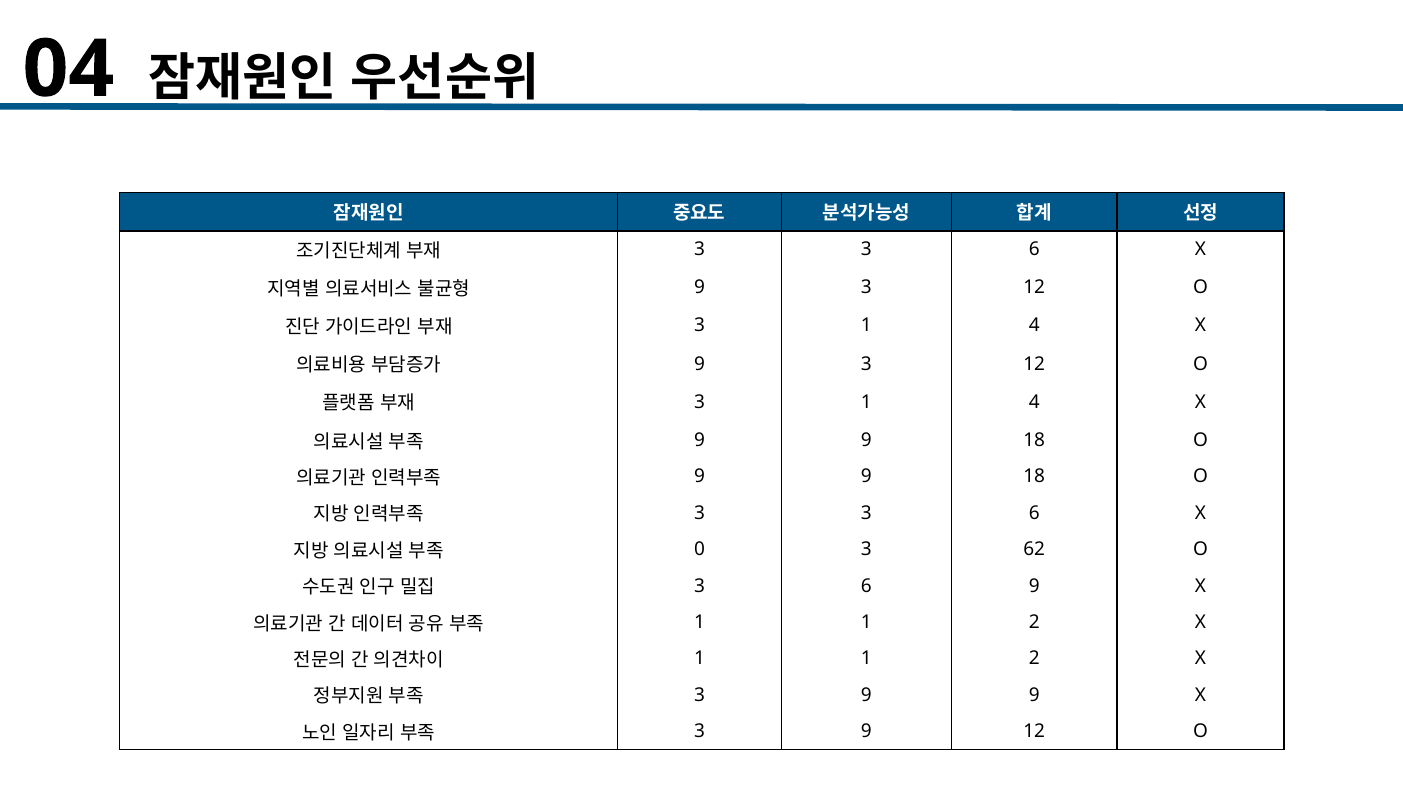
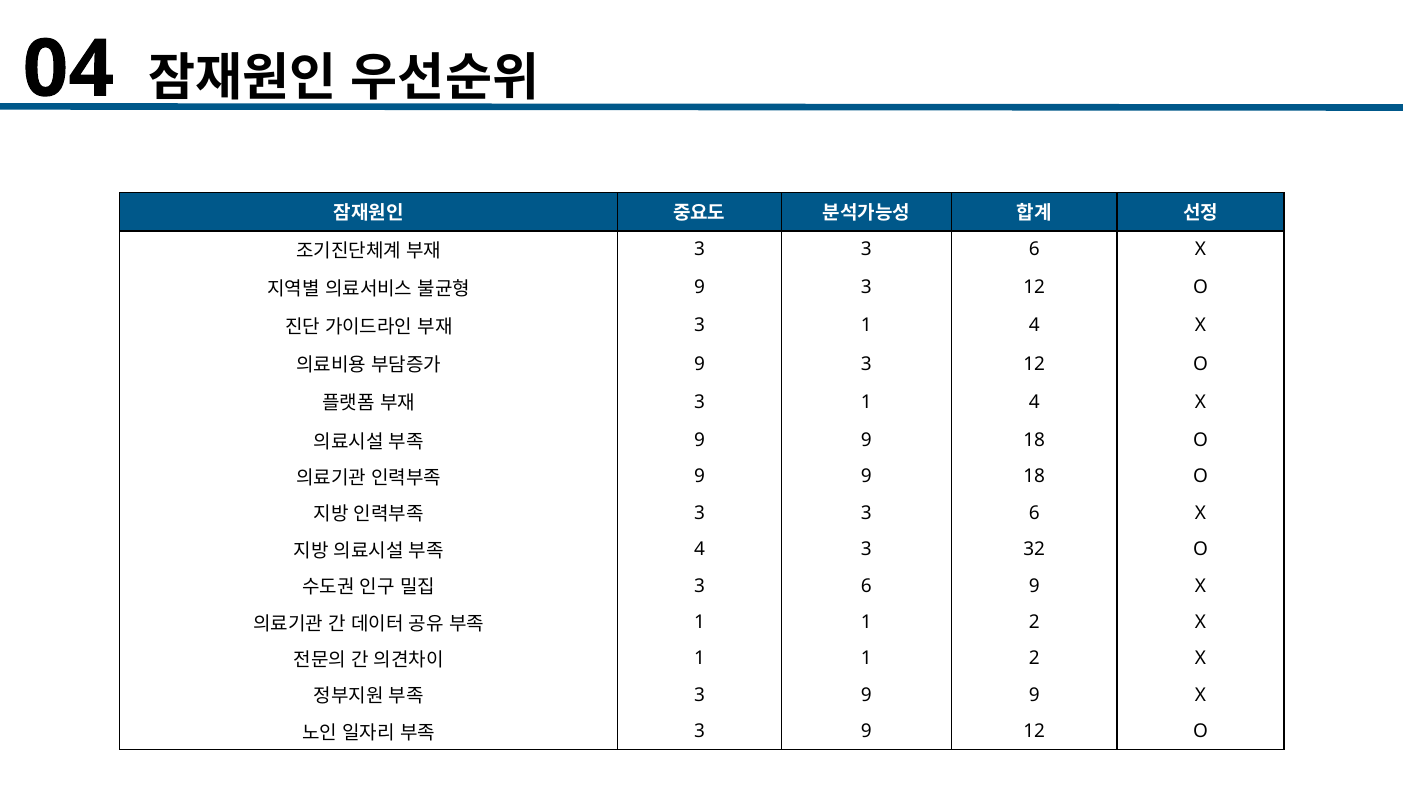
0 at (699, 549): 0 -> 4
62: 62 -> 32
